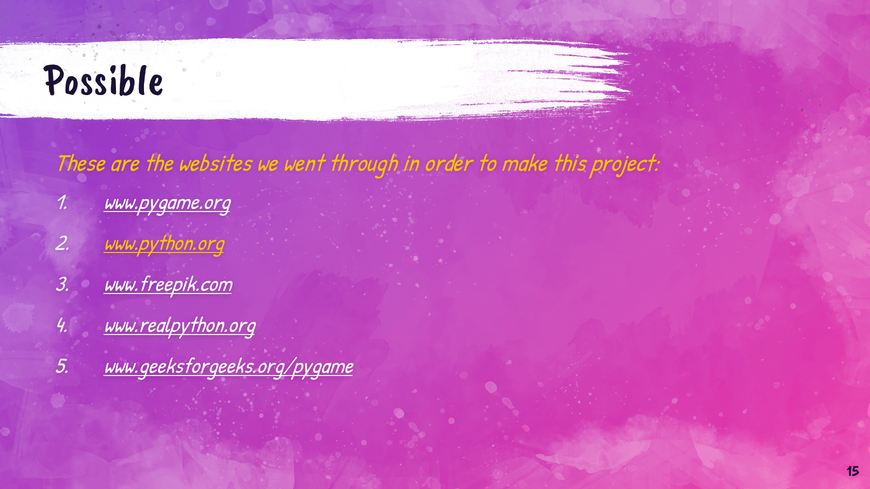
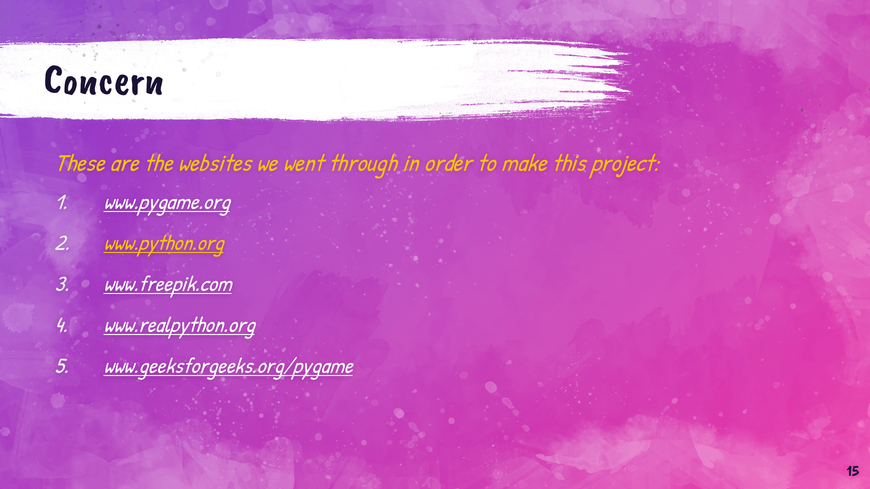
Possible: Possible -> Concern
